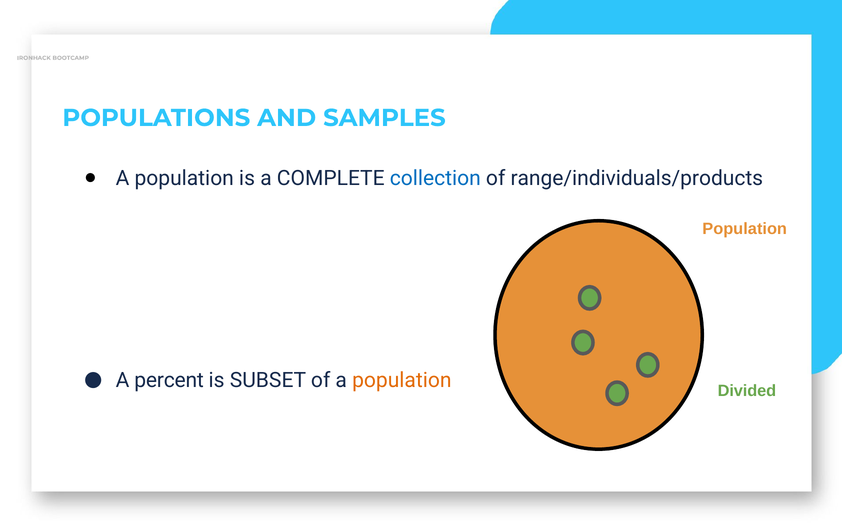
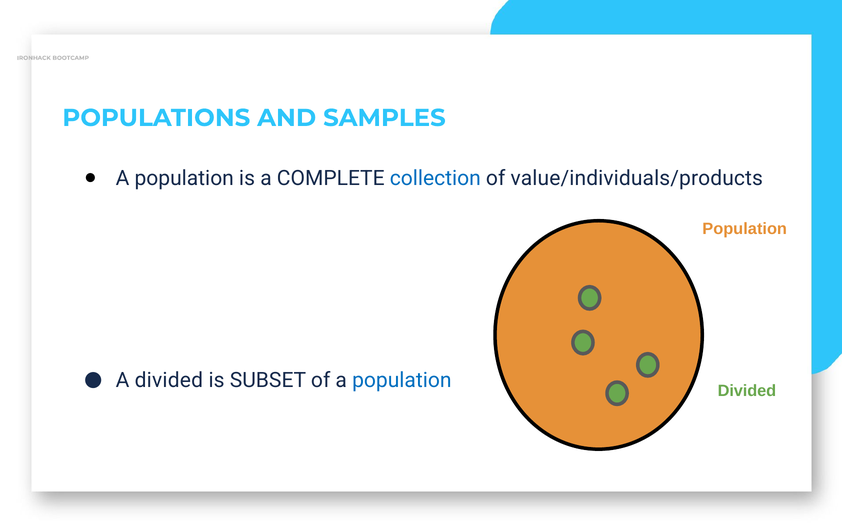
range/individuals/products: range/individuals/products -> value/individuals/products
A percent: percent -> divided
population at (402, 380) colour: orange -> blue
